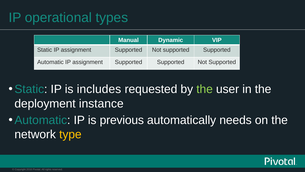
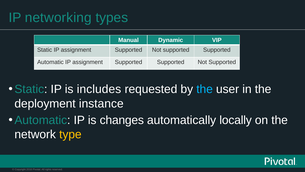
operational: operational -> networking
the at (205, 89) colour: light green -> light blue
previous: previous -> changes
needs: needs -> locally
